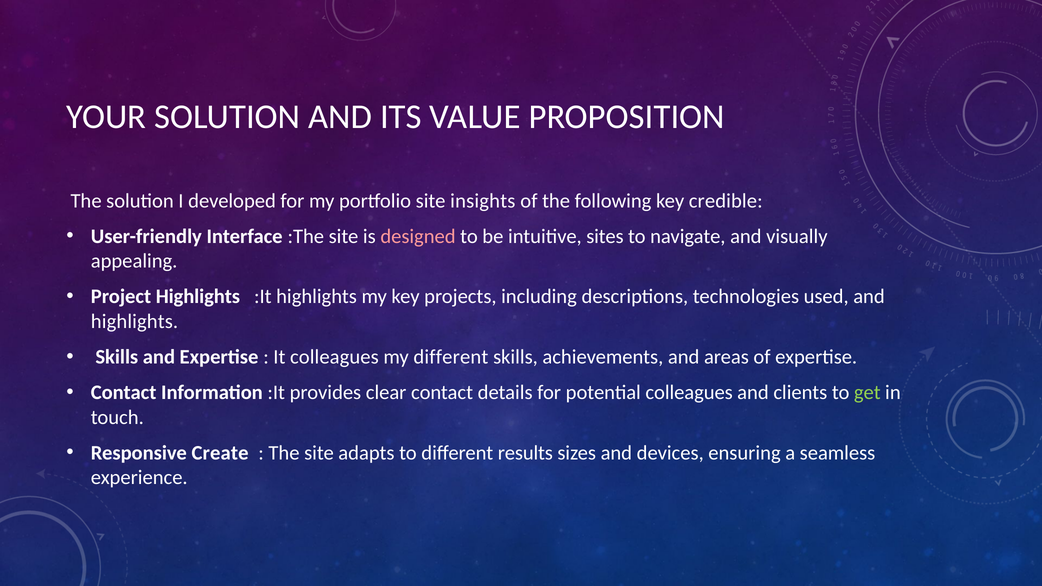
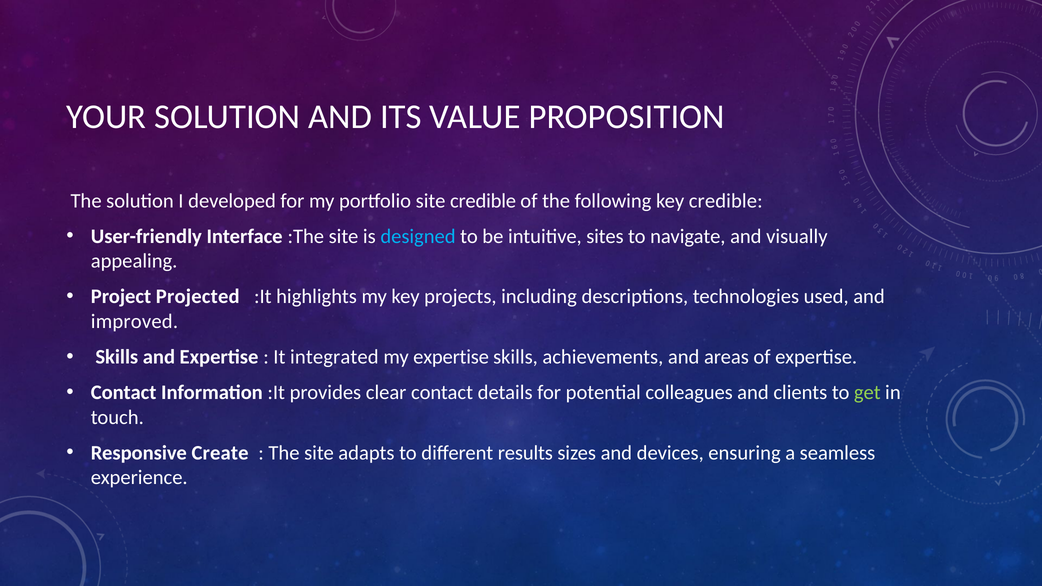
site insights: insights -> credible
designed colour: pink -> light blue
Project Highlights: Highlights -> Projected
highlights at (135, 321): highlights -> improved
It colleagues: colleagues -> integrated
my different: different -> expertise
